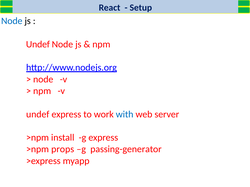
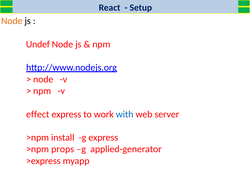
Node at (12, 21) colour: blue -> orange
undef at (38, 115): undef -> effect
passing-generator: passing-generator -> applied-generator
